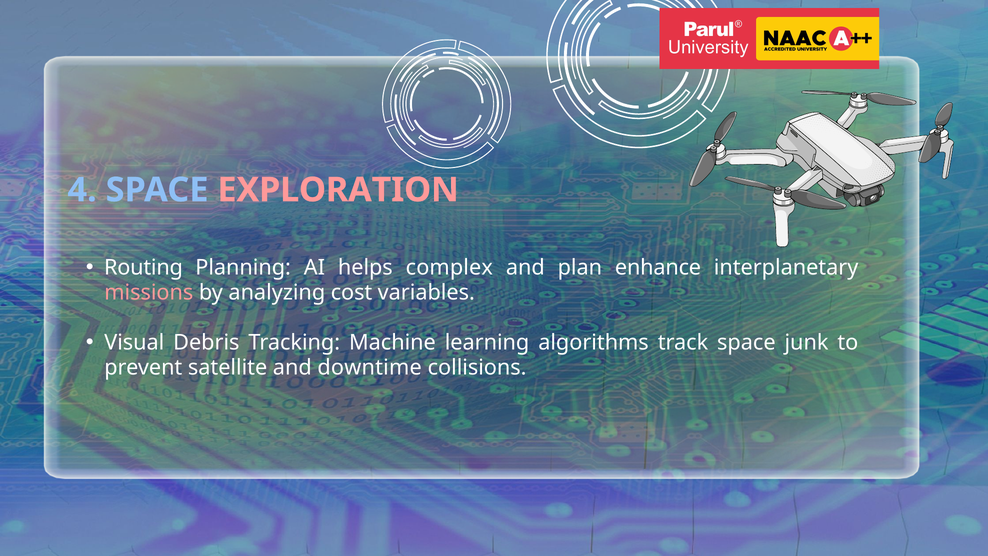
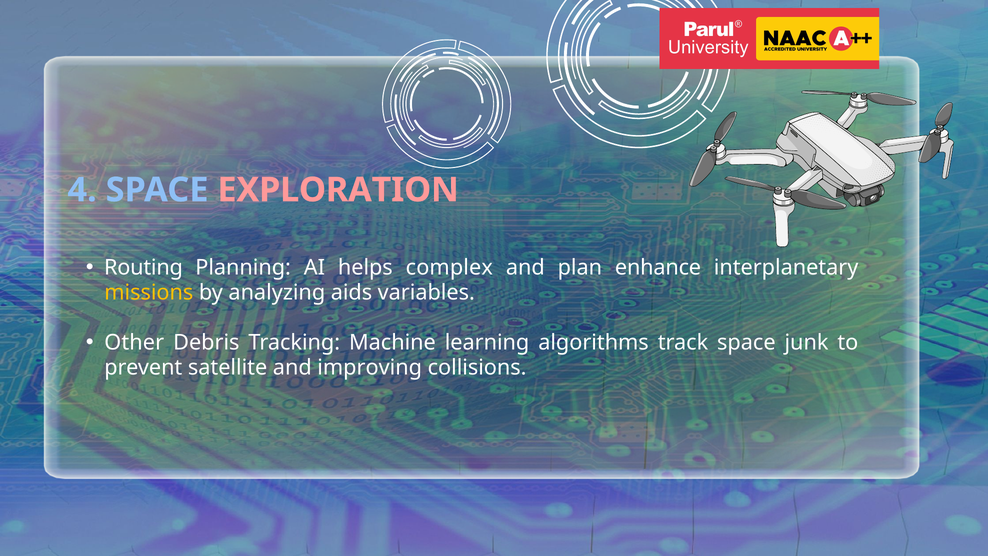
missions colour: pink -> yellow
cost: cost -> aids
Visual: Visual -> Other
downtime: downtime -> improving
